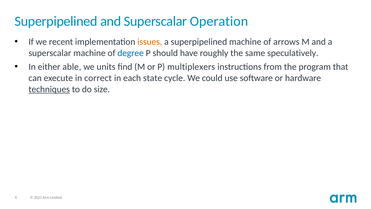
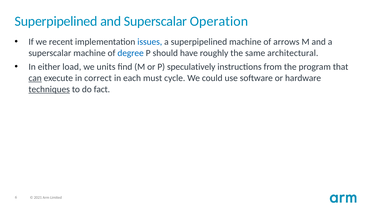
issues colour: orange -> blue
speculatively: speculatively -> architectural
able: able -> load
multiplexers: multiplexers -> speculatively
can underline: none -> present
state: state -> must
size: size -> fact
